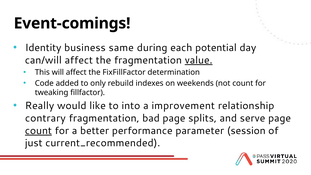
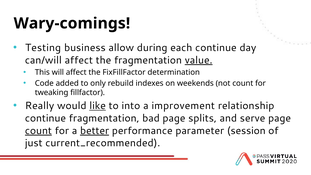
Event-comings: Event-comings -> Wary-comings
Identity: Identity -> Testing
same: same -> allow
each potential: potential -> continue
like underline: none -> present
contrary at (45, 118): contrary -> continue
better underline: none -> present
